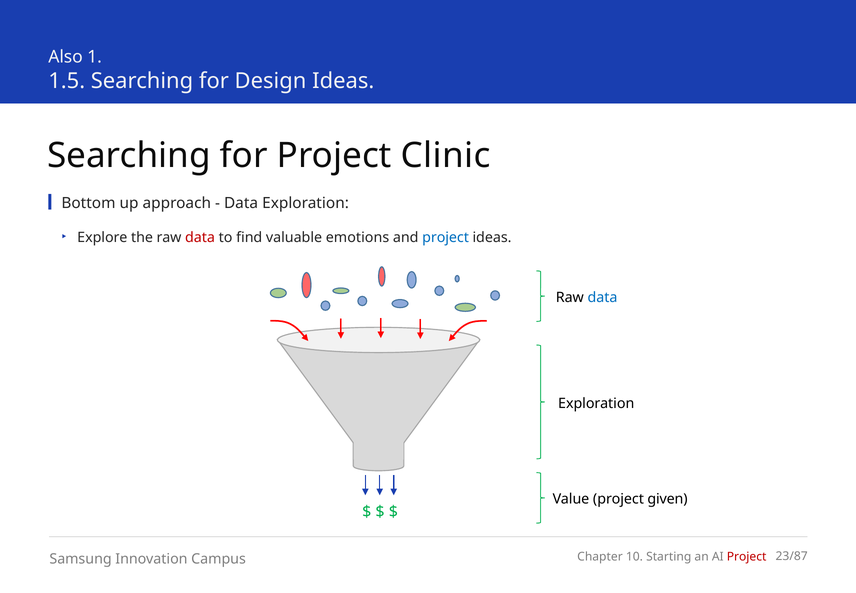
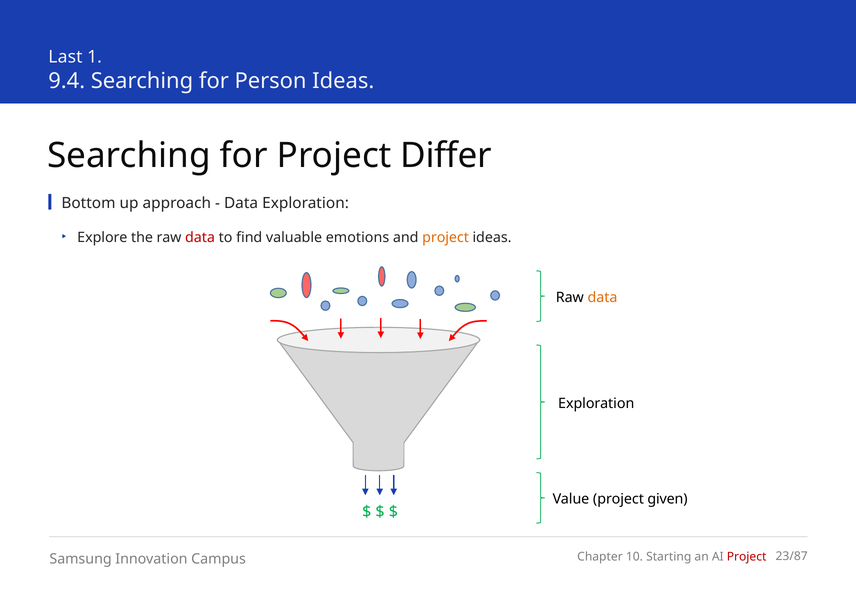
Also: Also -> Last
1.5: 1.5 -> 9.4
Design: Design -> Person
Clinic: Clinic -> Differ
project at (446, 237) colour: blue -> orange
data at (602, 297) colour: blue -> orange
